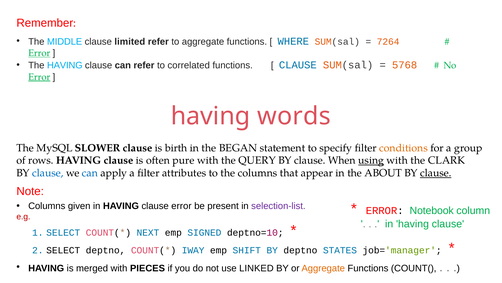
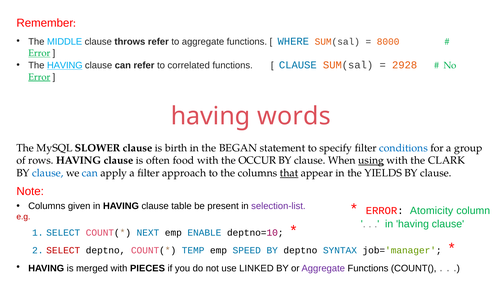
limited: limited -> throws
7264: 7264 -> 8000
HAVING at (65, 65) underline: none -> present
5768: 5768 -> 2928
conditions colour: orange -> blue
pure: pure -> food
QUERY: QUERY -> OCCUR
attributes: attributes -> approach
that underline: none -> present
ABOUT: ABOUT -> YIELDS
clause at (436, 173) underline: present -> none
clause error: error -> table
Notebook: Notebook -> Atomicity
SIGNED: SIGNED -> ENABLE
SELECT at (63, 250) colour: black -> red
IWAY: IWAY -> TEMP
SHIFT: SHIFT -> SPEED
STATES: STATES -> SYNTAX
Aggregate at (323, 268) colour: orange -> purple
